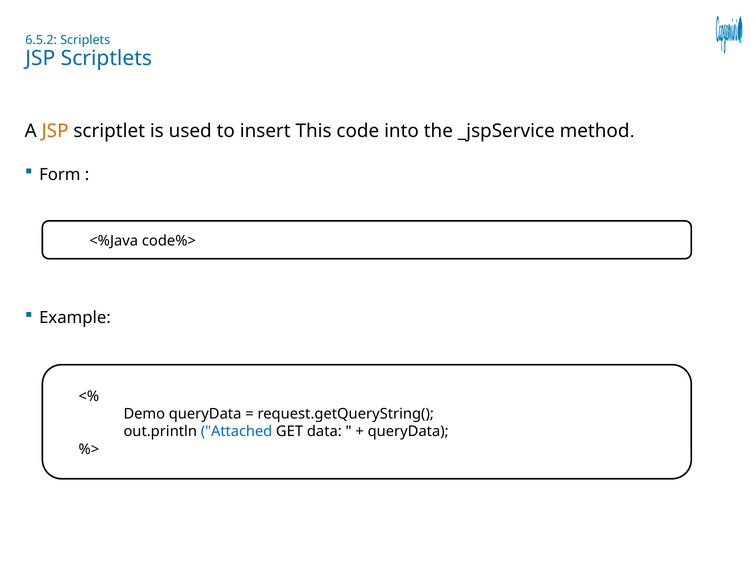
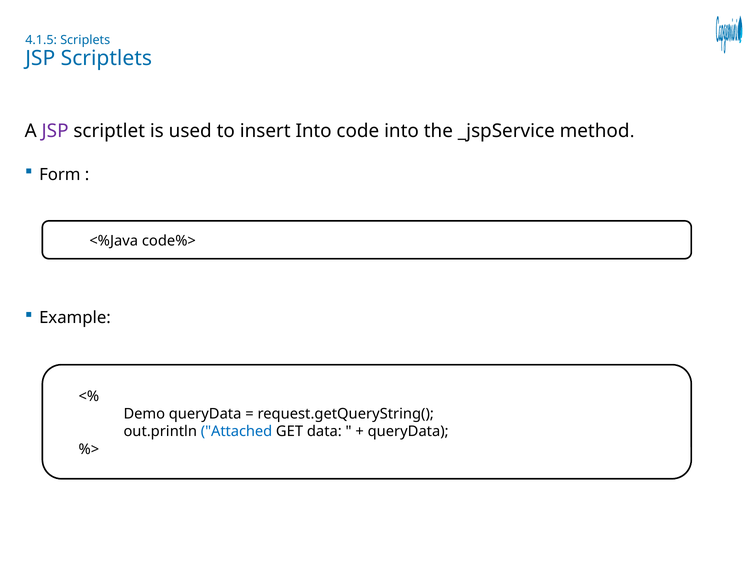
6.5.2: 6.5.2 -> 4.1.5
JSP at (55, 131) colour: orange -> purple
insert This: This -> Into
